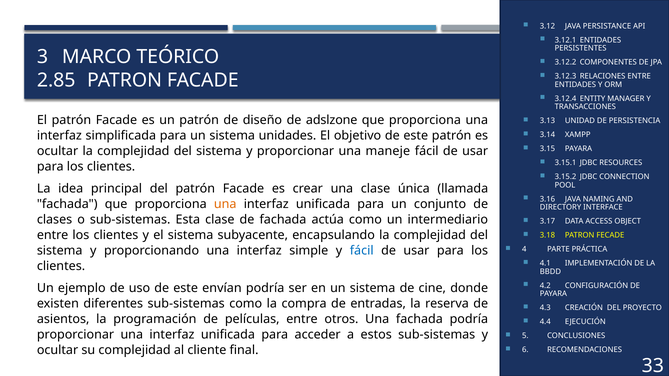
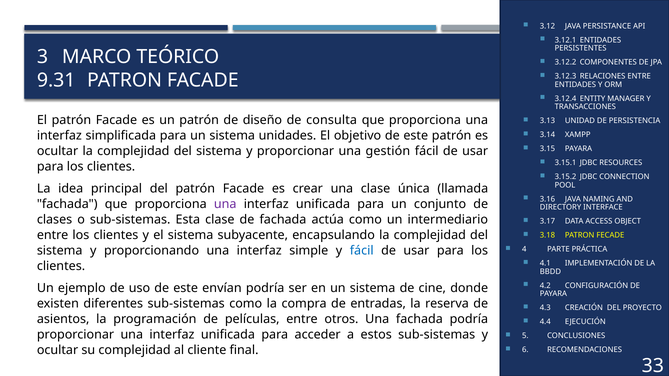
2.85: 2.85 -> 9.31
adslzone: adslzone -> consulta
maneje: maneje -> gestión
una at (225, 204) colour: orange -> purple
